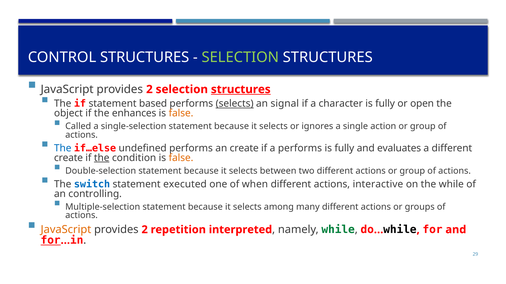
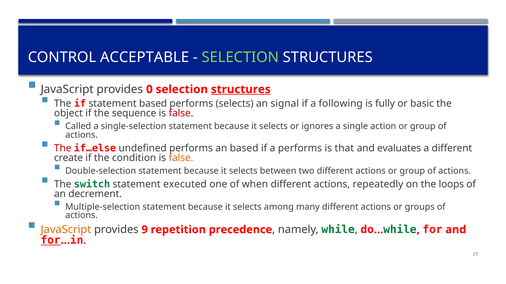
CONTROL STRUCTURES: STRUCTURES -> ACCEPTABLE
2 at (149, 90): 2 -> 0
selects at (235, 104) underline: present -> none
character: character -> following
open: open -> basic
enhances: enhances -> sequence
false at (181, 113) colour: orange -> red
The at (63, 149) colour: blue -> red
an create: create -> based
fully at (344, 149): fully -> that
the at (102, 158) underline: present -> none
switch colour: blue -> green
interactive: interactive -> repeatedly
the while: while -> loops
controlling: controlling -> decrement
2 at (145, 230): 2 -> 9
interpreted: interpreted -> precedence
while at (400, 230) colour: black -> green
